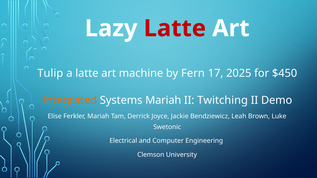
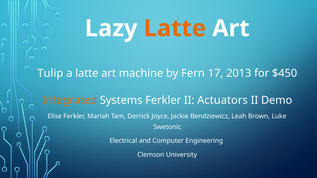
Latte at (175, 28) colour: red -> orange
2025: 2025 -> 2013
Systems Mariah: Mariah -> Ferkler
Twitching: Twitching -> Actuators
